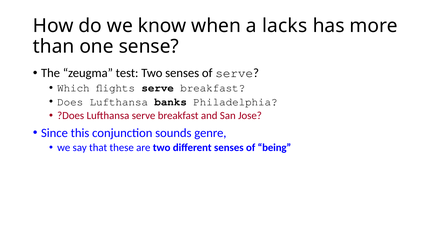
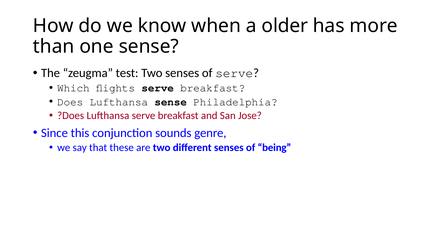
lacks: lacks -> older
Lufthansa banks: banks -> sense
